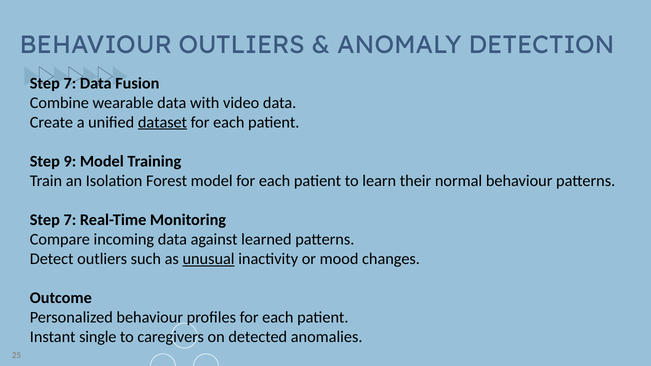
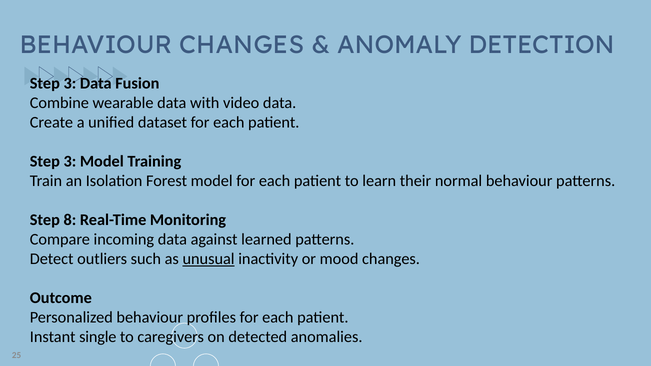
BEHAVIOUR OUTLIERS: OUTLIERS -> CHANGES
7 at (70, 83): 7 -> 3
dataset underline: present -> none
9 at (70, 161): 9 -> 3
7 at (70, 220): 7 -> 8
